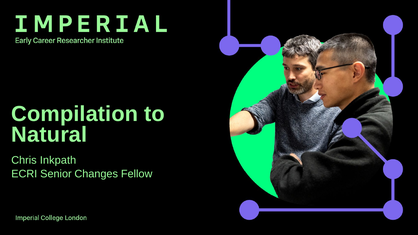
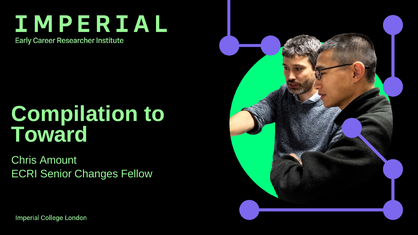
Natural: Natural -> Toward
Inkpath: Inkpath -> Amount
